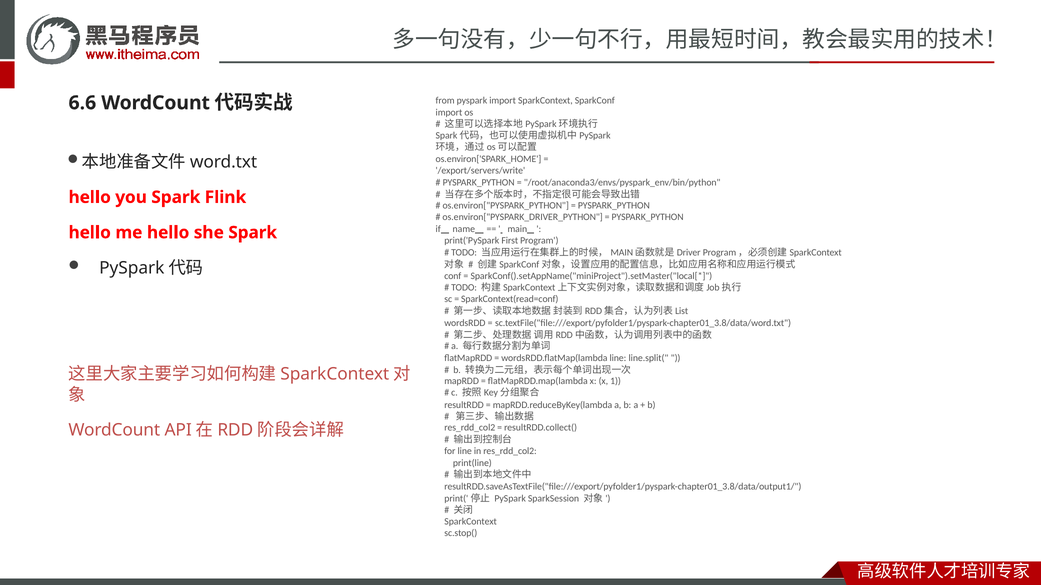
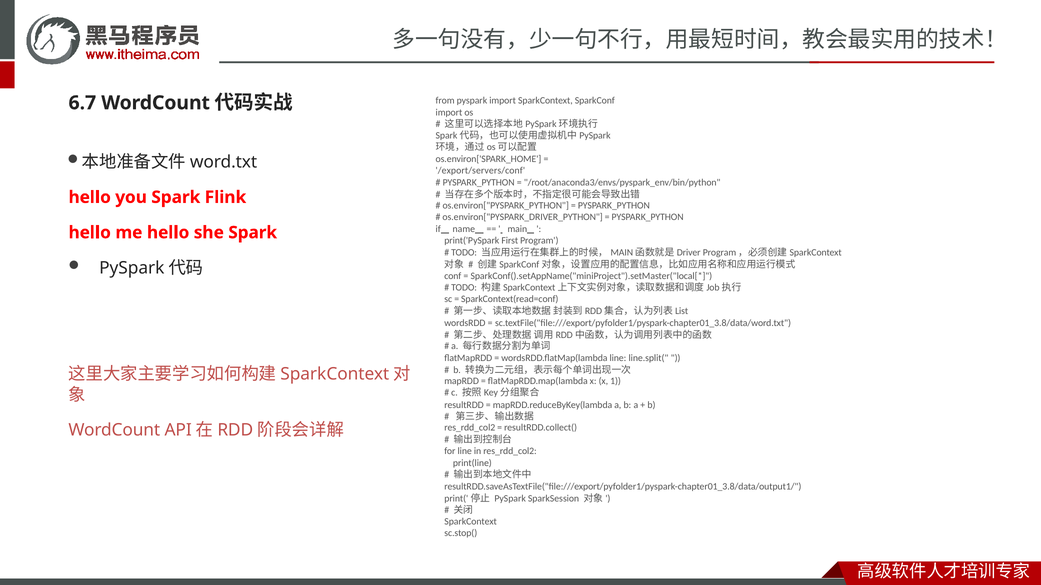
6.6: 6.6 -> 6.7
/export/servers/write: /export/servers/write -> /export/servers/conf
